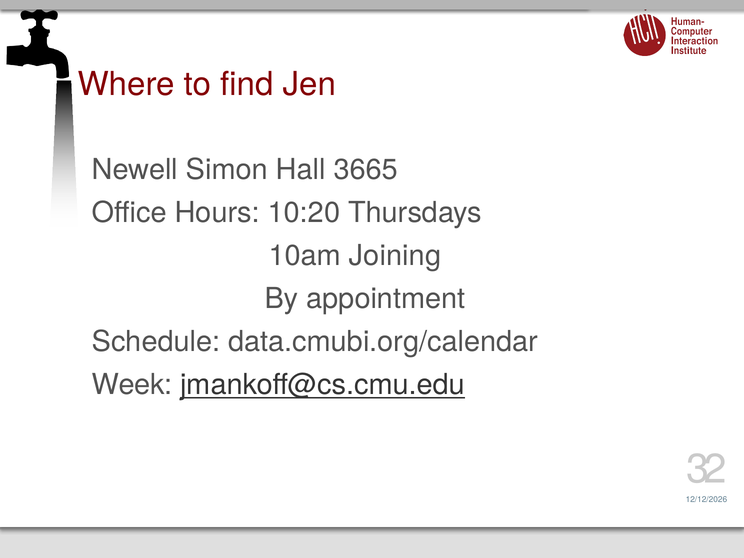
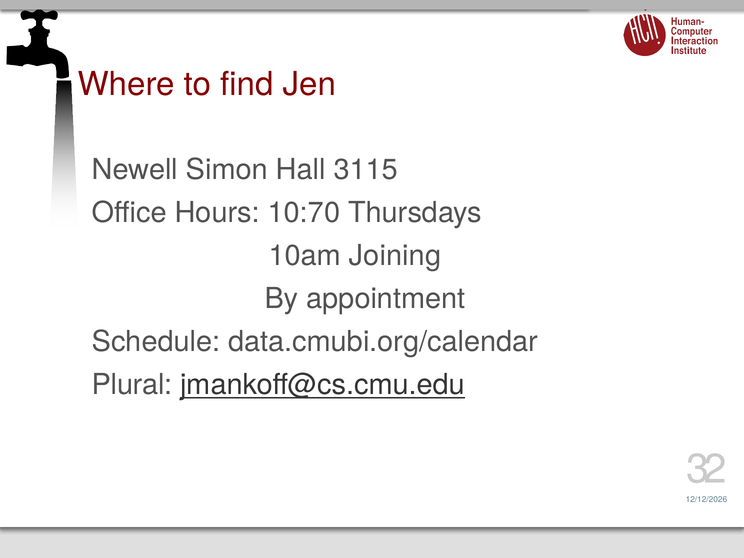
3665: 3665 -> 3115
10:20: 10:20 -> 10:70
Week: Week -> Plural
